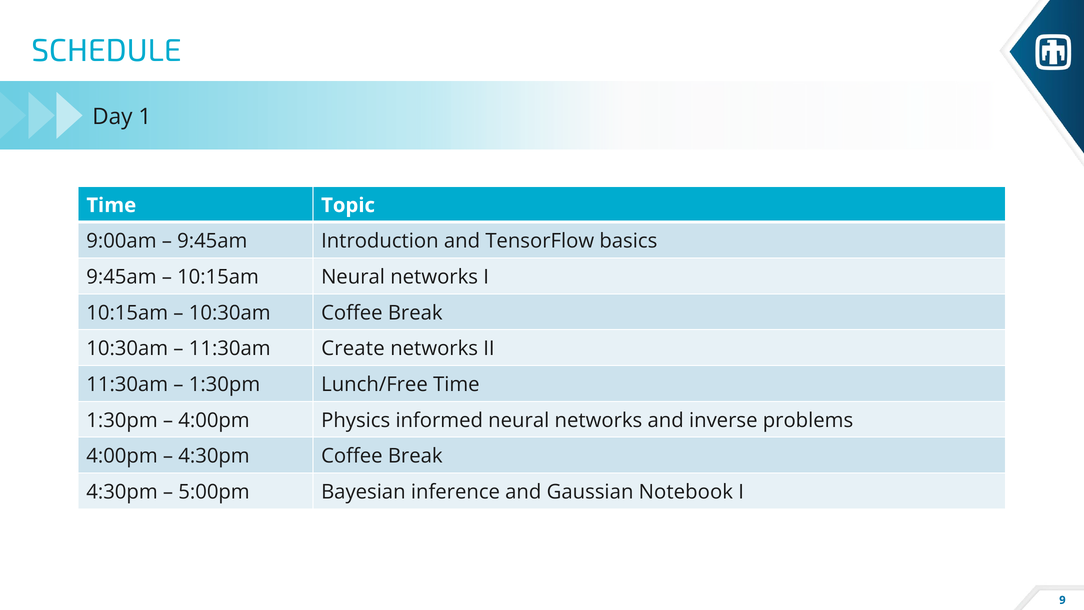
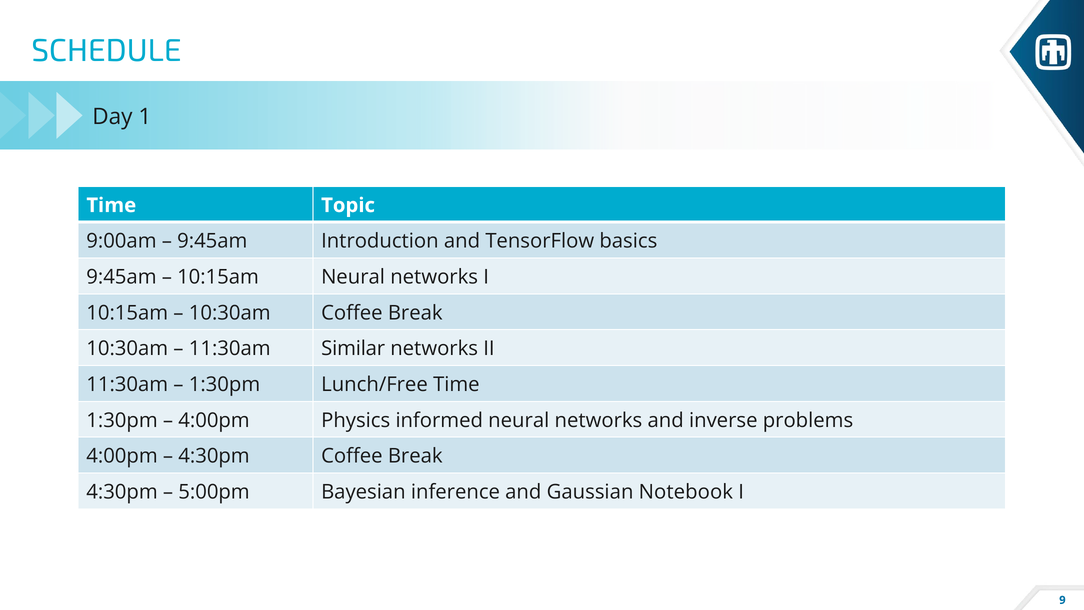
Create: Create -> Similar
